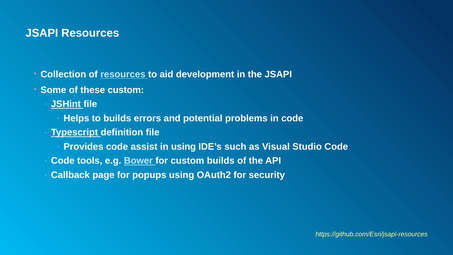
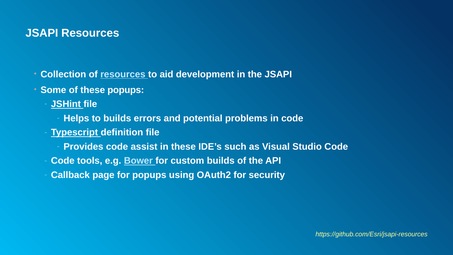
these custom: custom -> popups
in using: using -> these
